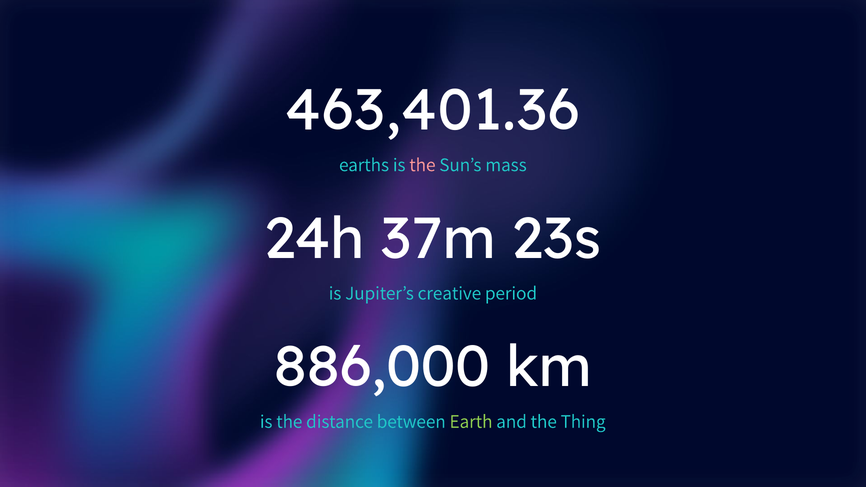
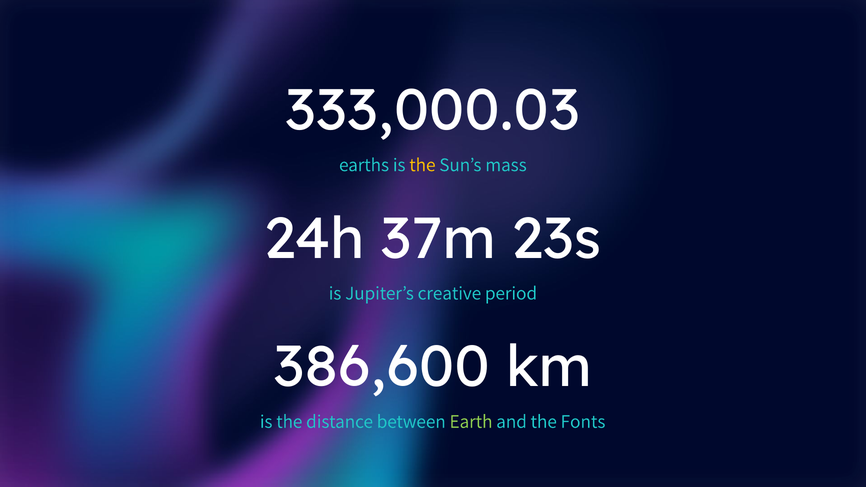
463,401.36: 463,401.36 -> 333,000.03
the at (422, 165) colour: pink -> yellow
886,000: 886,000 -> 386,600
Thing: Thing -> Fonts
